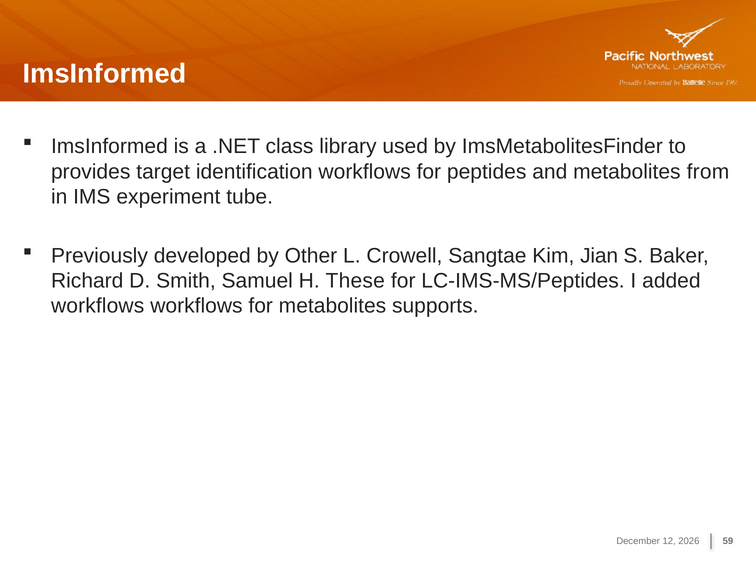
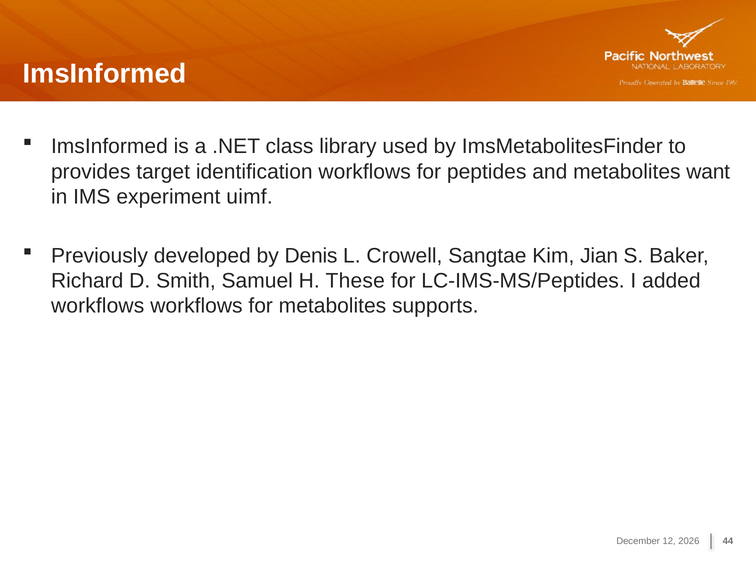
from: from -> want
tube: tube -> uimf
Other: Other -> Denis
59: 59 -> 44
